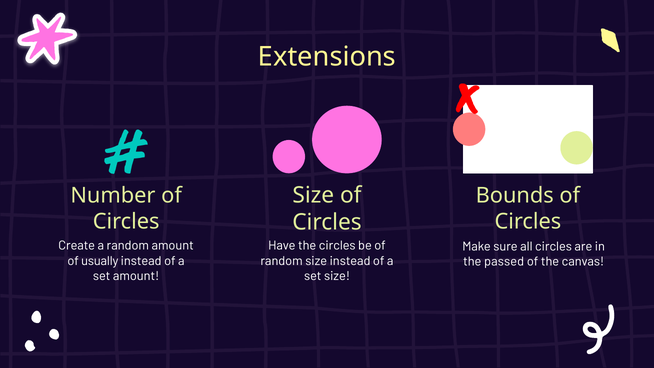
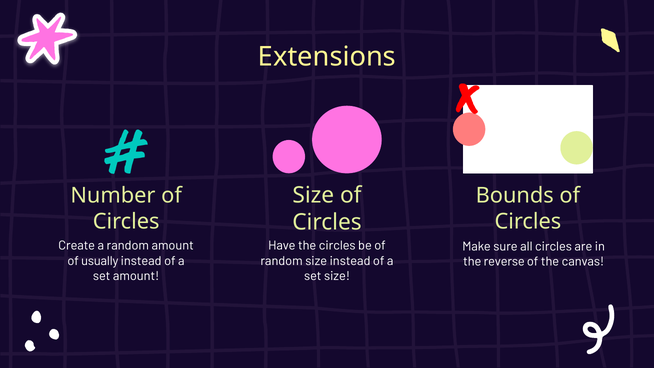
passed: passed -> reverse
